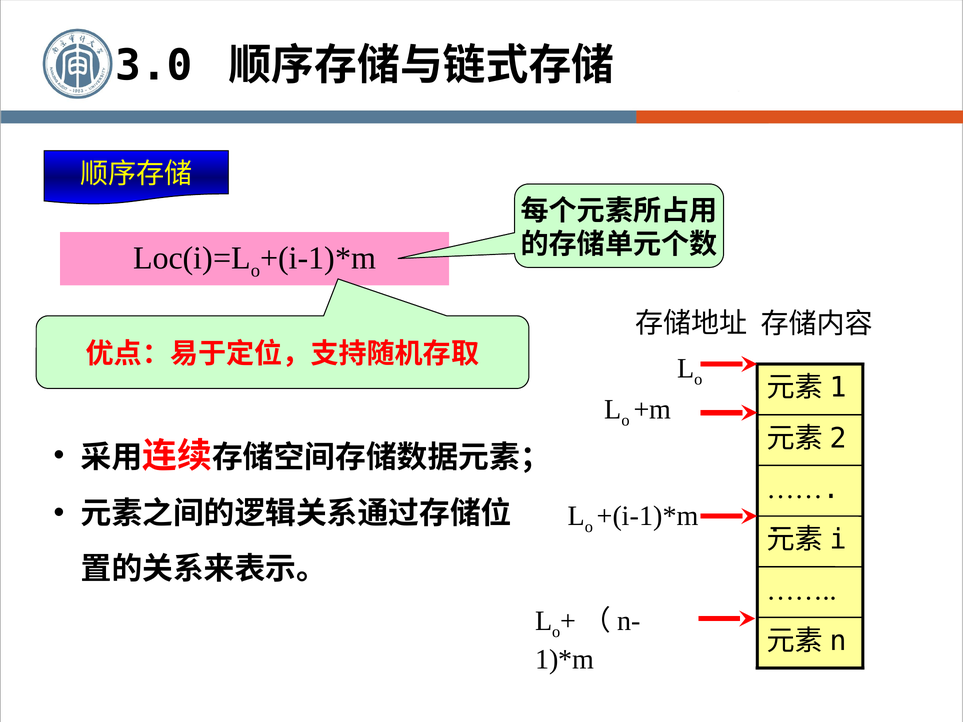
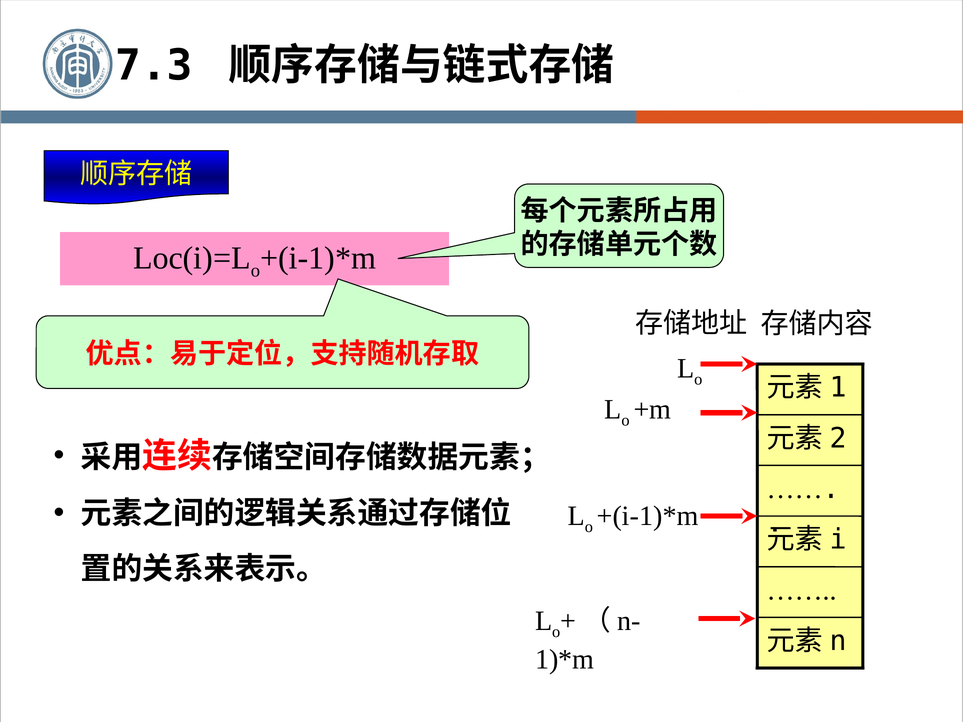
3.0: 3.0 -> 7.3
